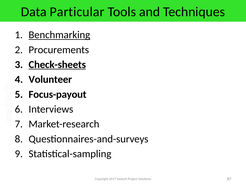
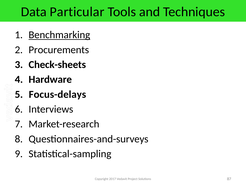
Check-sheets underline: present -> none
Volunteer: Volunteer -> Hardware
Focus-payout: Focus-payout -> Focus-delays
